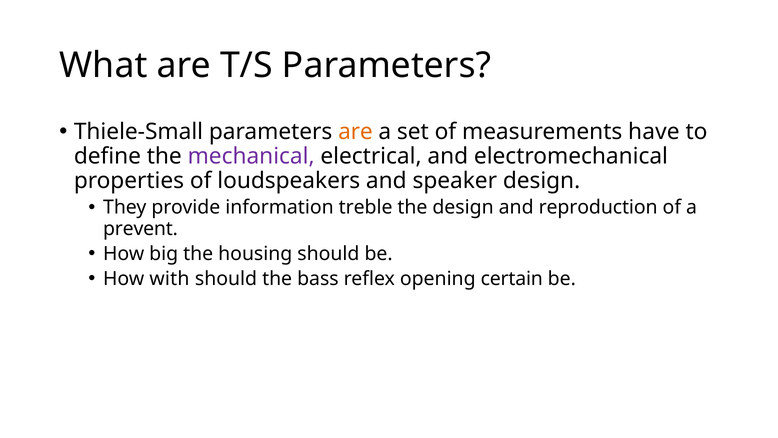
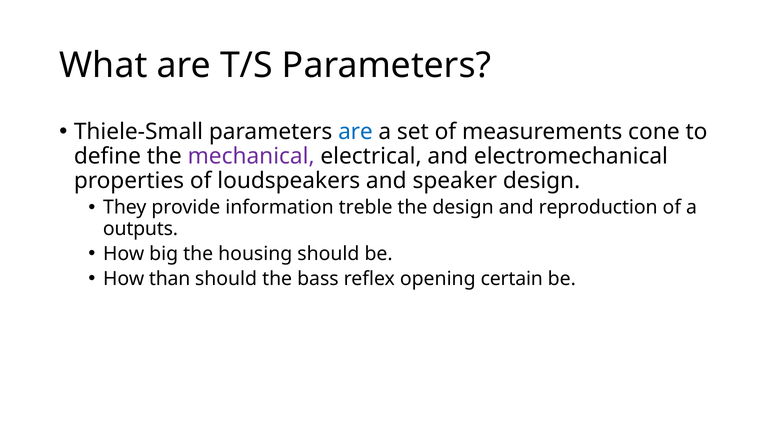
are at (355, 132) colour: orange -> blue
have: have -> cone
prevent: prevent -> outputs
with: with -> than
